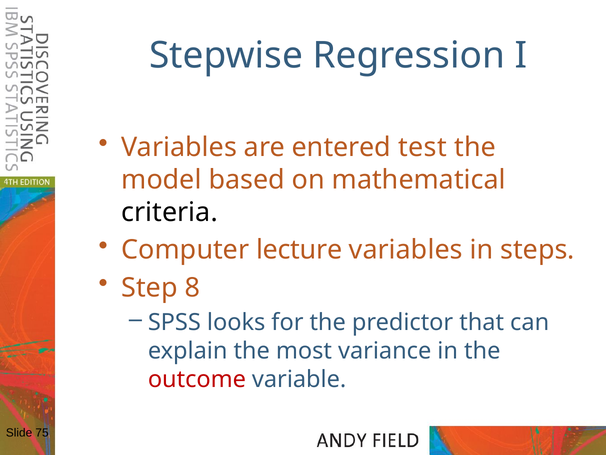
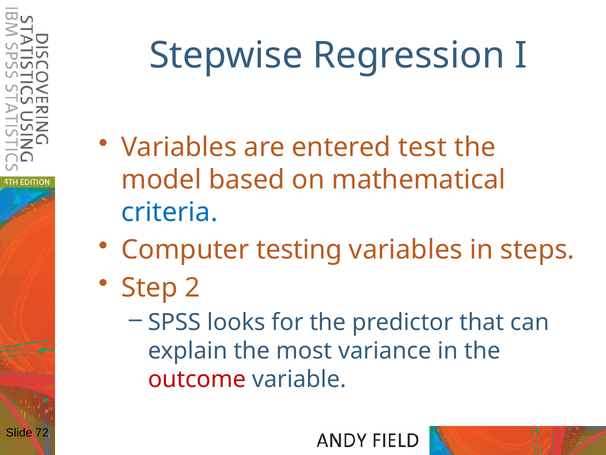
criteria colour: black -> blue
lecture: lecture -> testing
8: 8 -> 2
75: 75 -> 72
